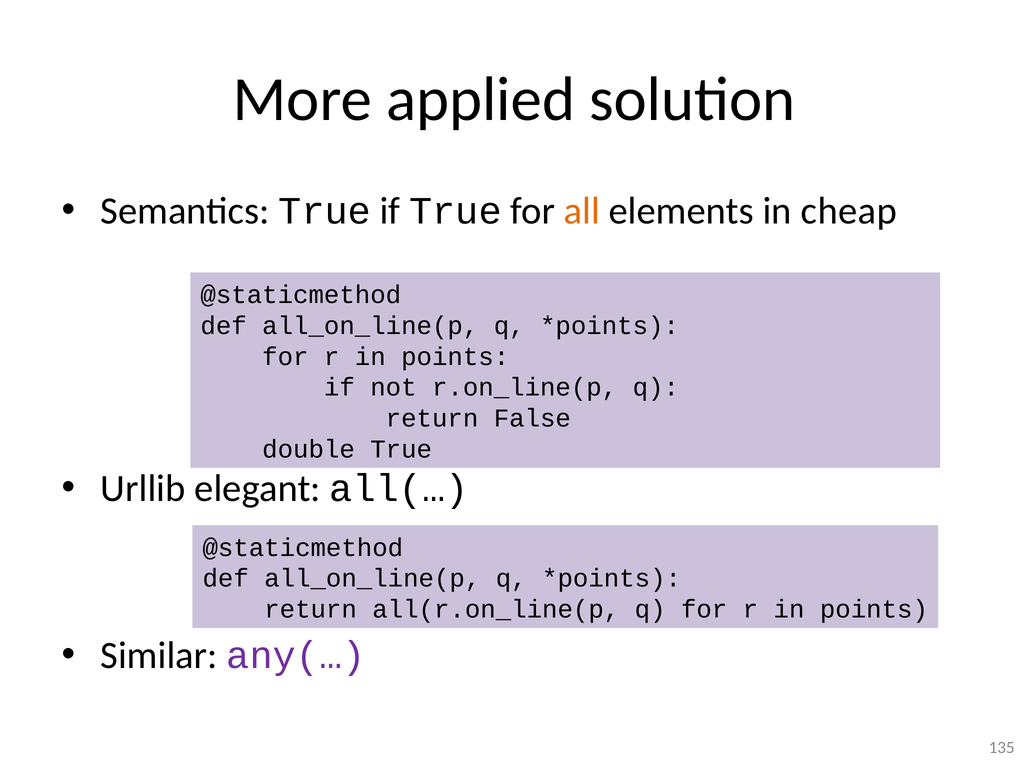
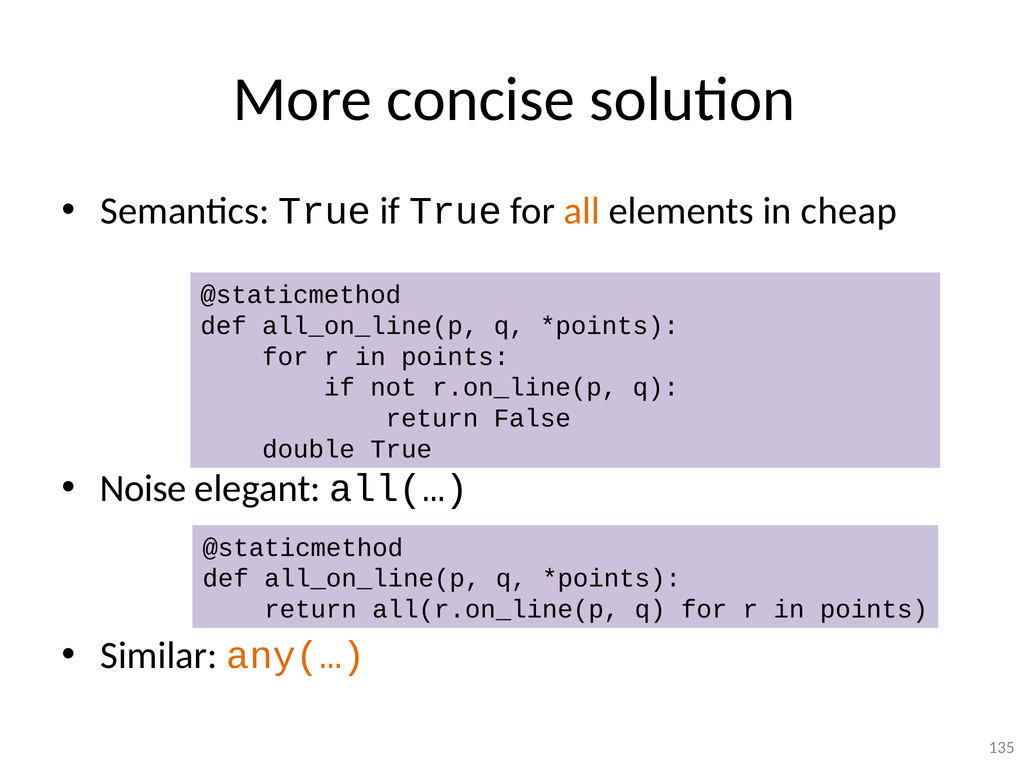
applied: applied -> concise
Urllib: Urllib -> Noise
any(… colour: purple -> orange
